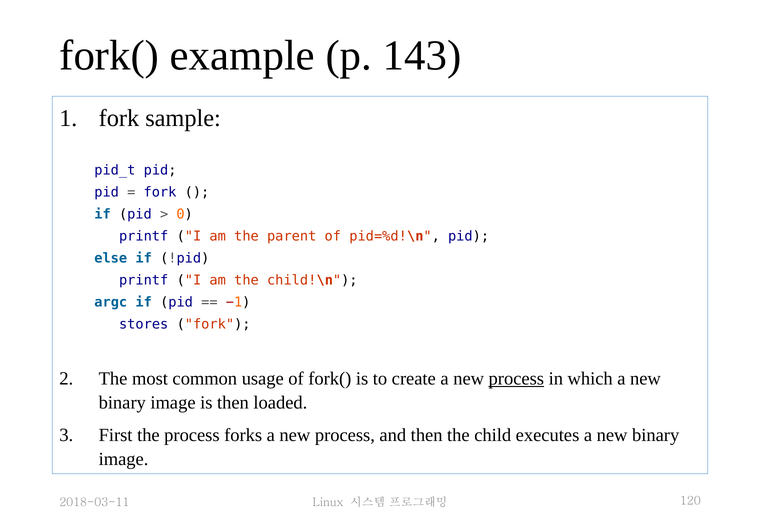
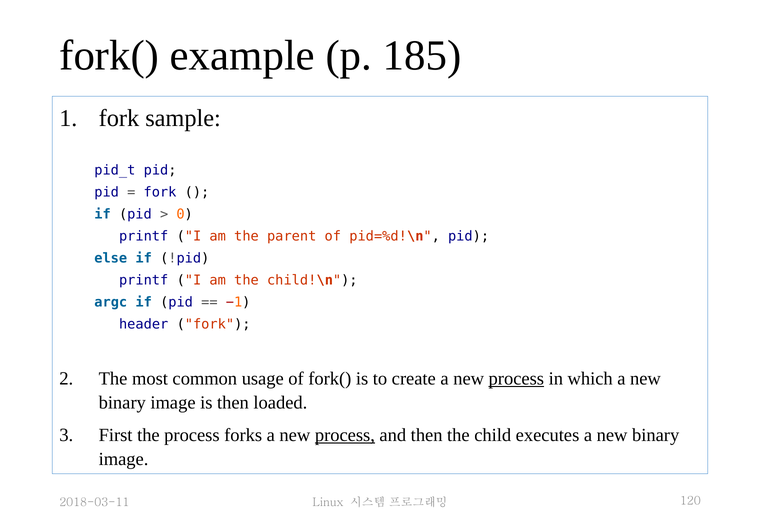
143: 143 -> 185
stores: stores -> header
process at (345, 435) underline: none -> present
